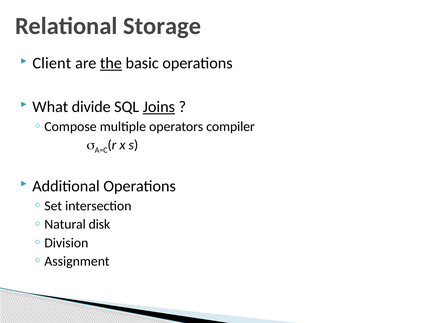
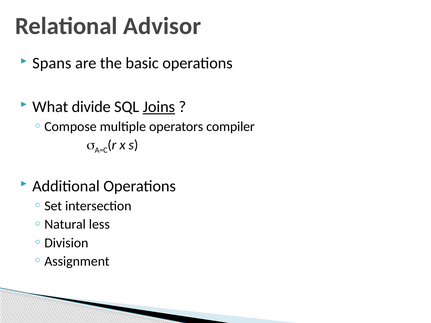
Storage: Storage -> Advisor
Client: Client -> Spans
the underline: present -> none
disk: disk -> less
